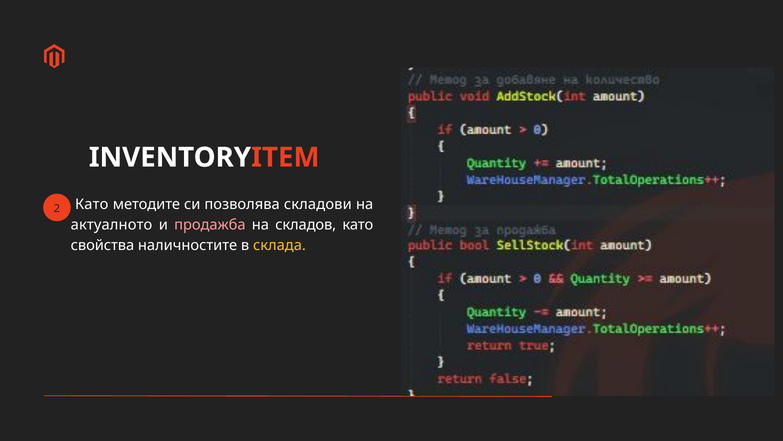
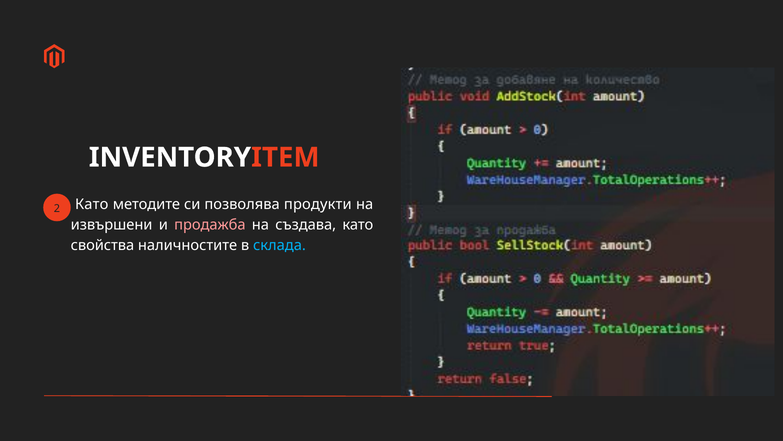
складови: складови -> продукти
актуалното: актуалното -> извършени
складов: складов -> създава
склада colour: yellow -> light blue
